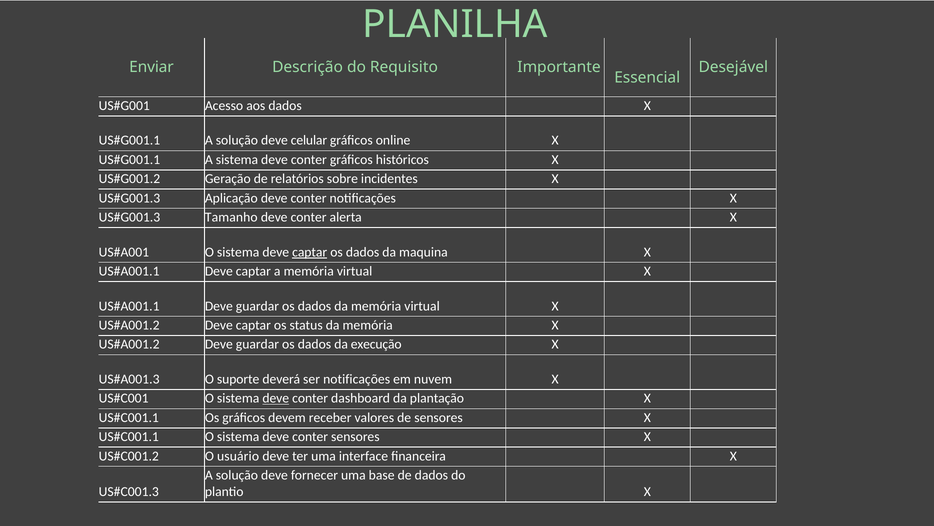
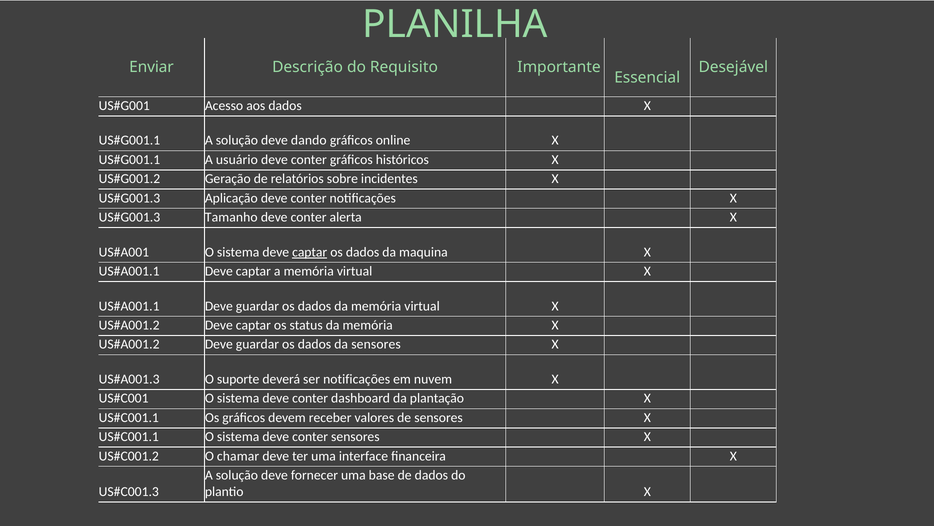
celular: celular -> dando
A sistema: sistema -> usuário
da execução: execução -> sensores
deve at (276, 398) underline: present -> none
usuário: usuário -> chamar
